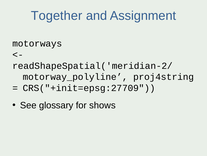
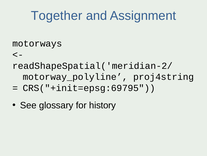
CRS("+init=epsg:27709: CRS("+init=epsg:27709 -> CRS("+init=epsg:69795
shows: shows -> history
